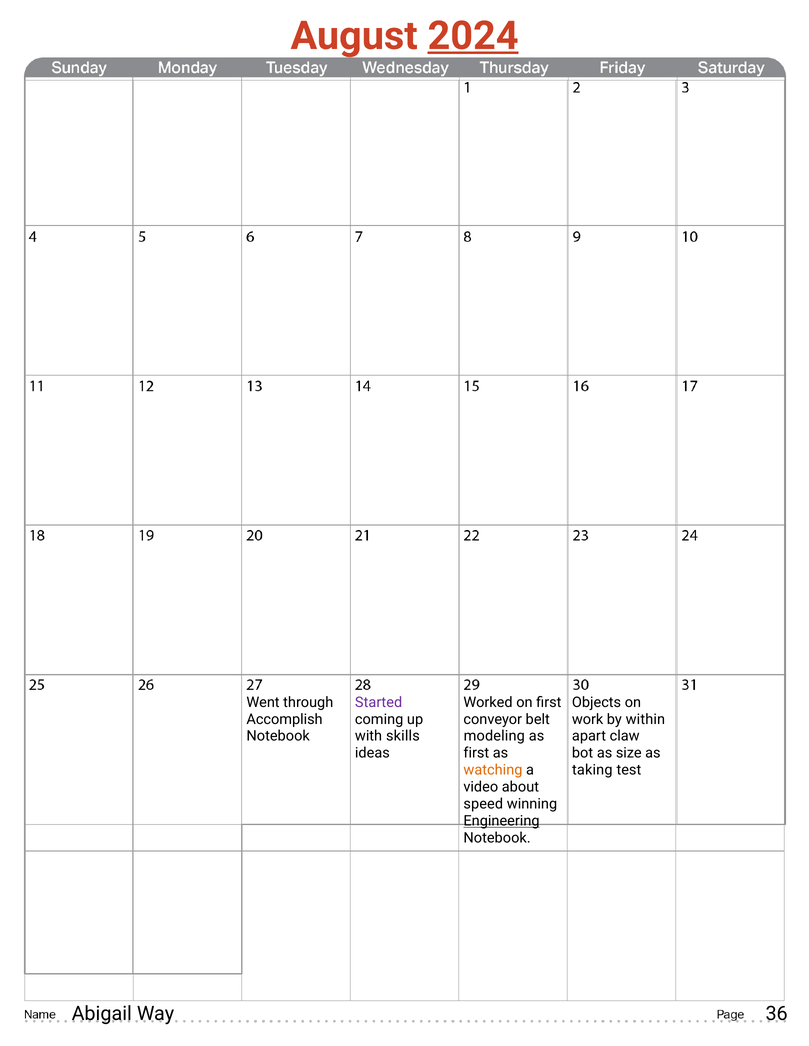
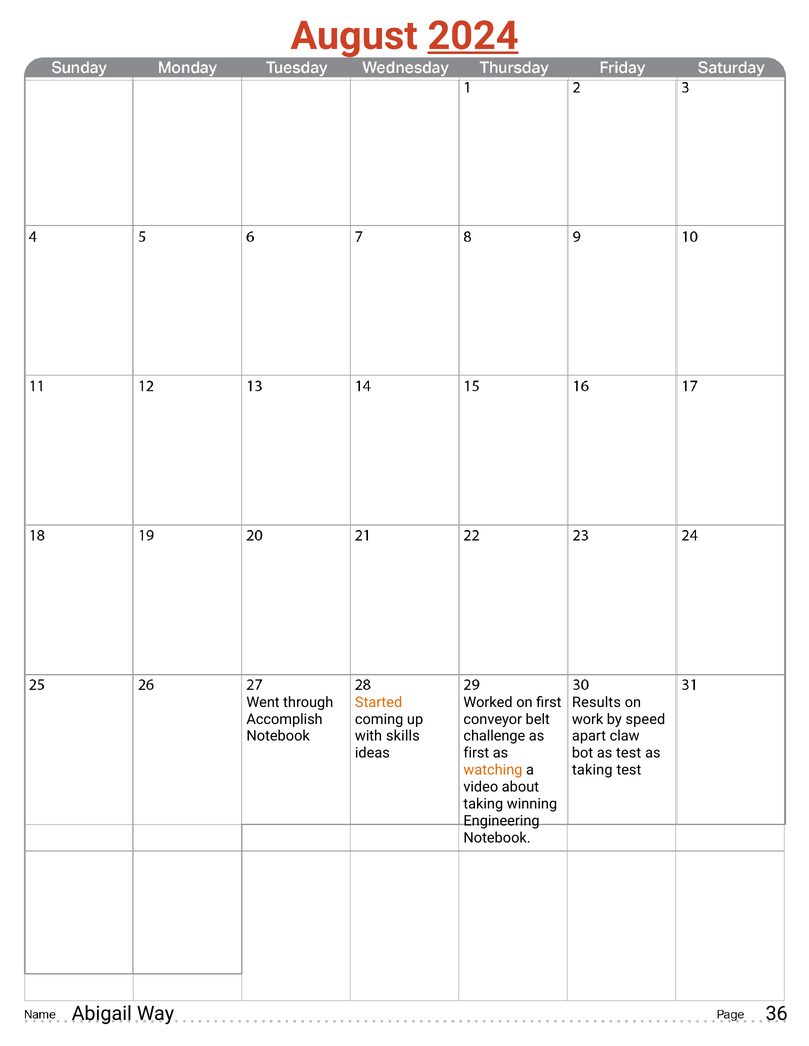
Started colour: purple -> orange
Objects: Objects -> Results
within: within -> speed
modeling: modeling -> challenge
as size: size -> test
speed at (483, 805): speed -> taking
Engineering underline: present -> none
